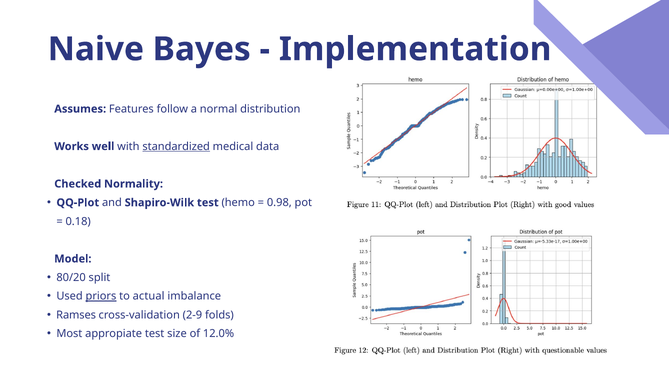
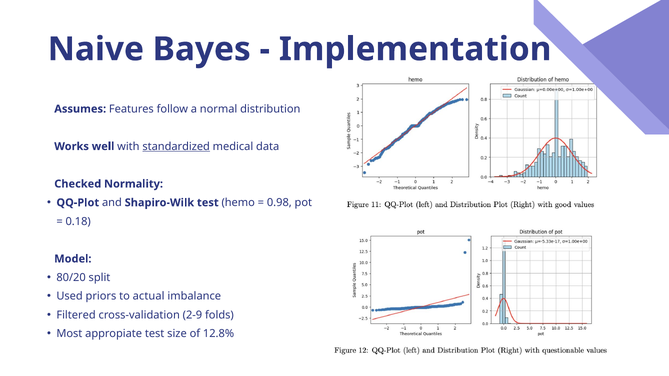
priors underline: present -> none
Ramses: Ramses -> Filtered
12.0%: 12.0% -> 12.8%
